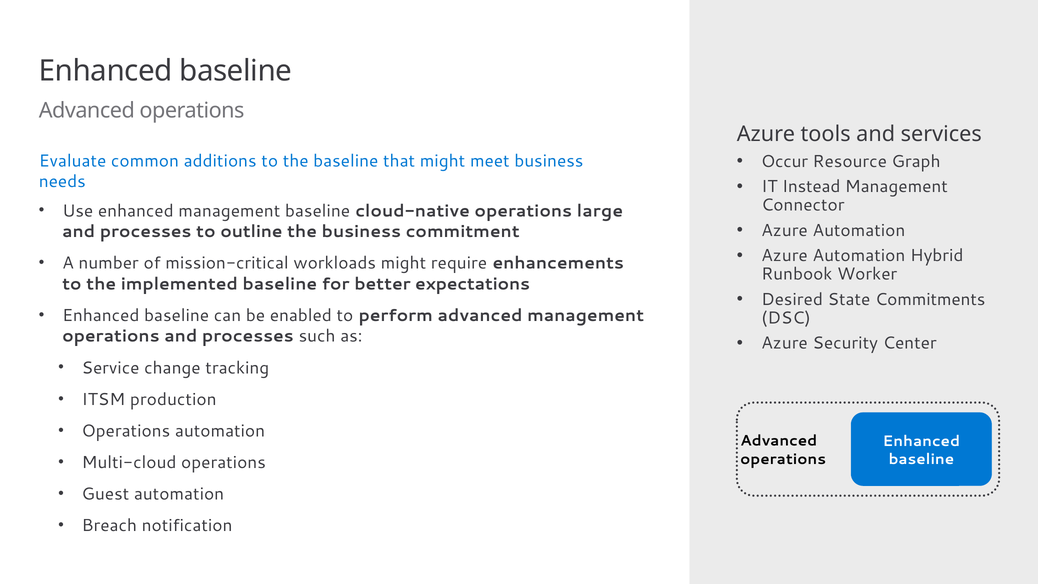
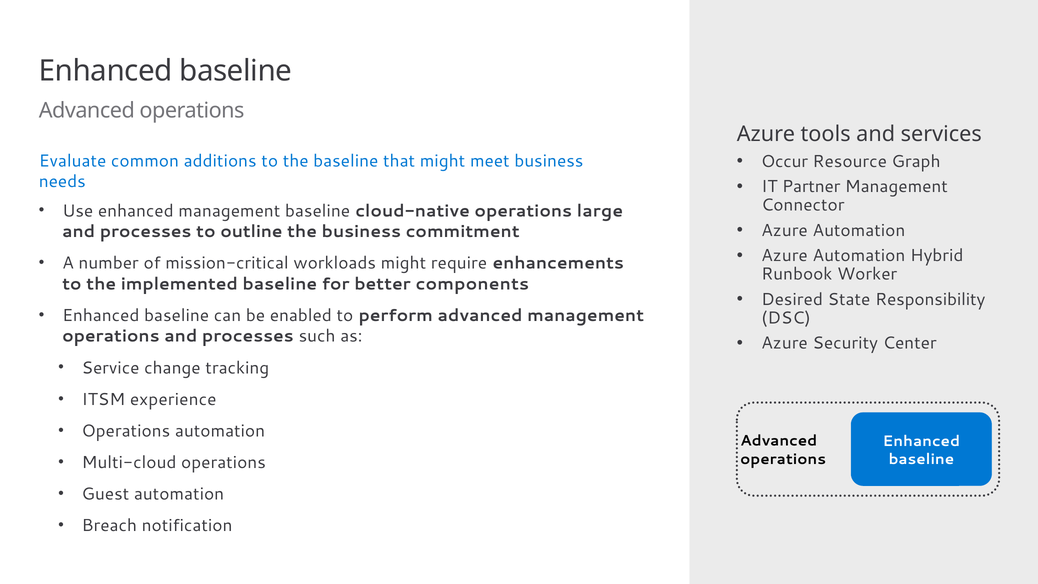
Instead: Instead -> Partner
expectations: expectations -> components
Commitments: Commitments -> Responsibility
production: production -> experience
